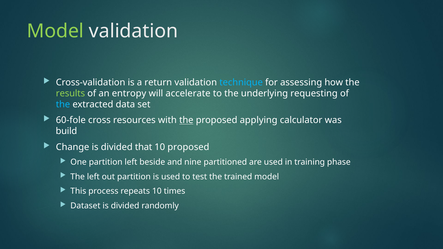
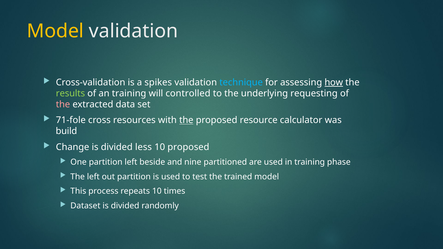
Model at (55, 31) colour: light green -> yellow
return: return -> spikes
how underline: none -> present
an entropy: entropy -> training
accelerate: accelerate -> controlled
the at (63, 105) colour: light blue -> pink
60-fole: 60-fole -> 71-fole
applying: applying -> resource
that: that -> less
